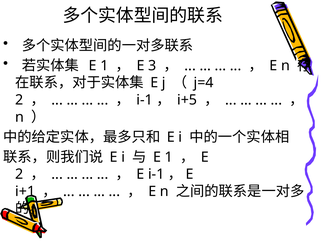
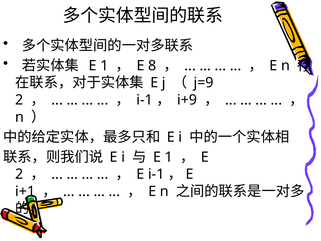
3: 3 -> 8
j=4: j=4 -> j=9
i+5: i+5 -> i+9
